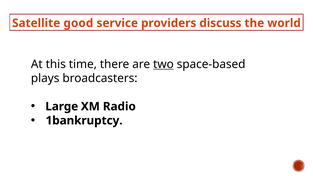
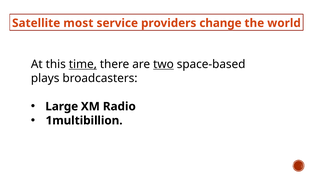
good: good -> most
discuss: discuss -> change
time underline: none -> present
1bankruptcy: 1bankruptcy -> 1multibillion
